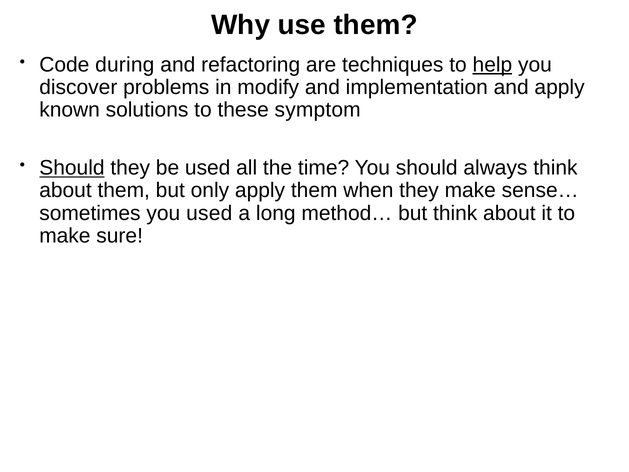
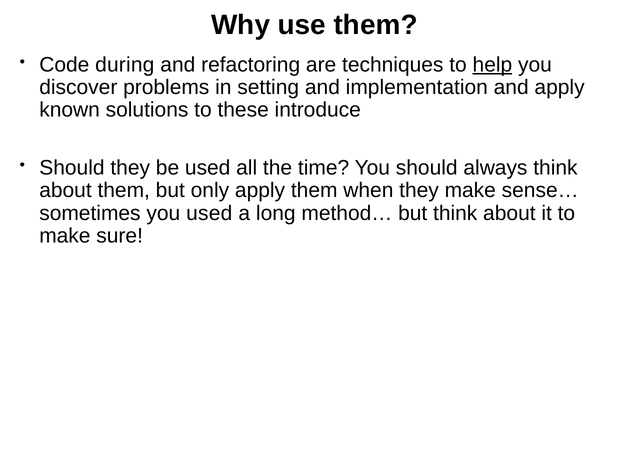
modify: modify -> setting
symptom: symptom -> introduce
Should at (72, 168) underline: present -> none
